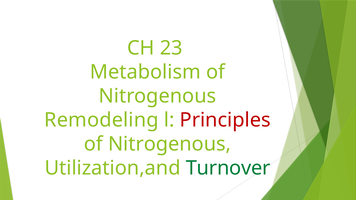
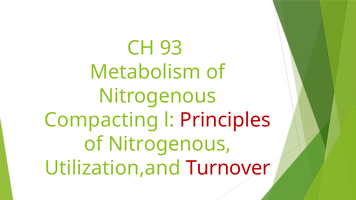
23: 23 -> 93
Remodeling: Remodeling -> Compacting
Turnover colour: green -> red
